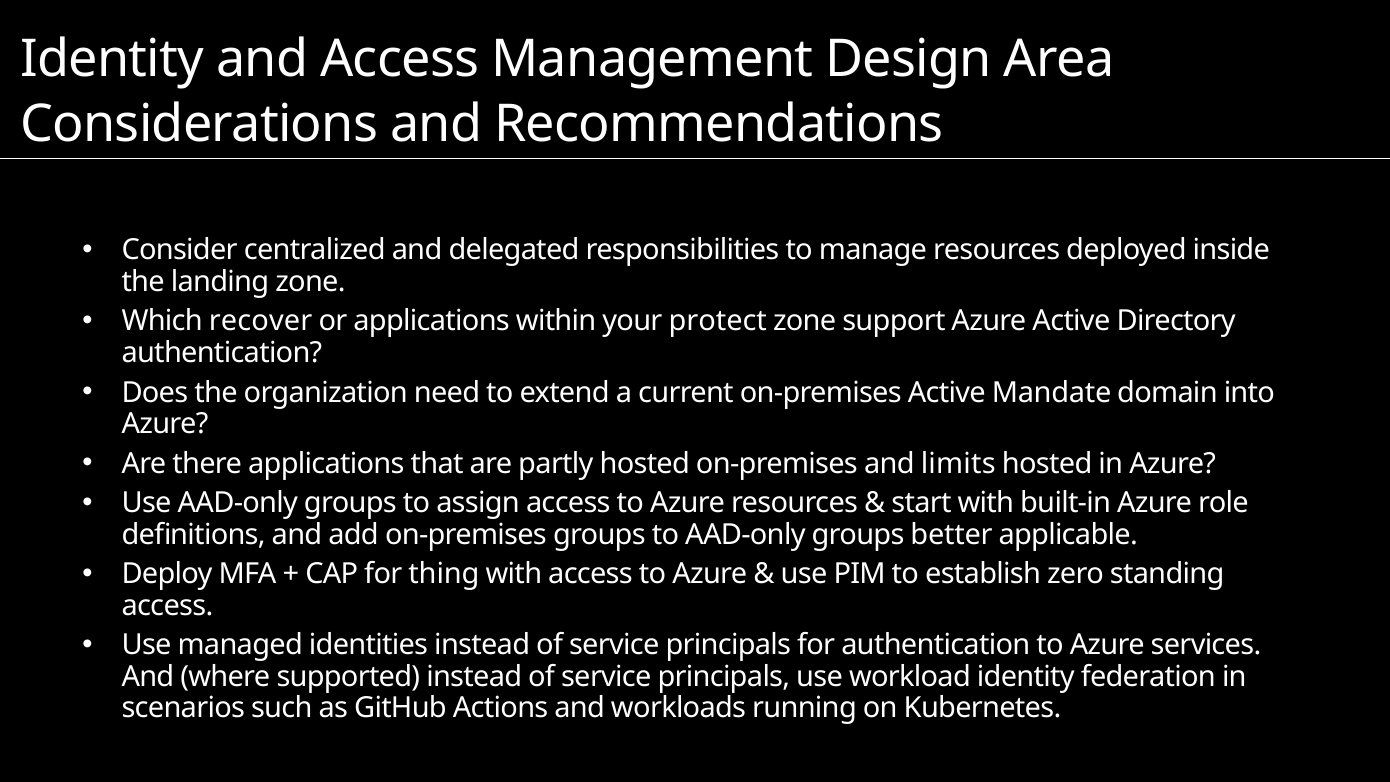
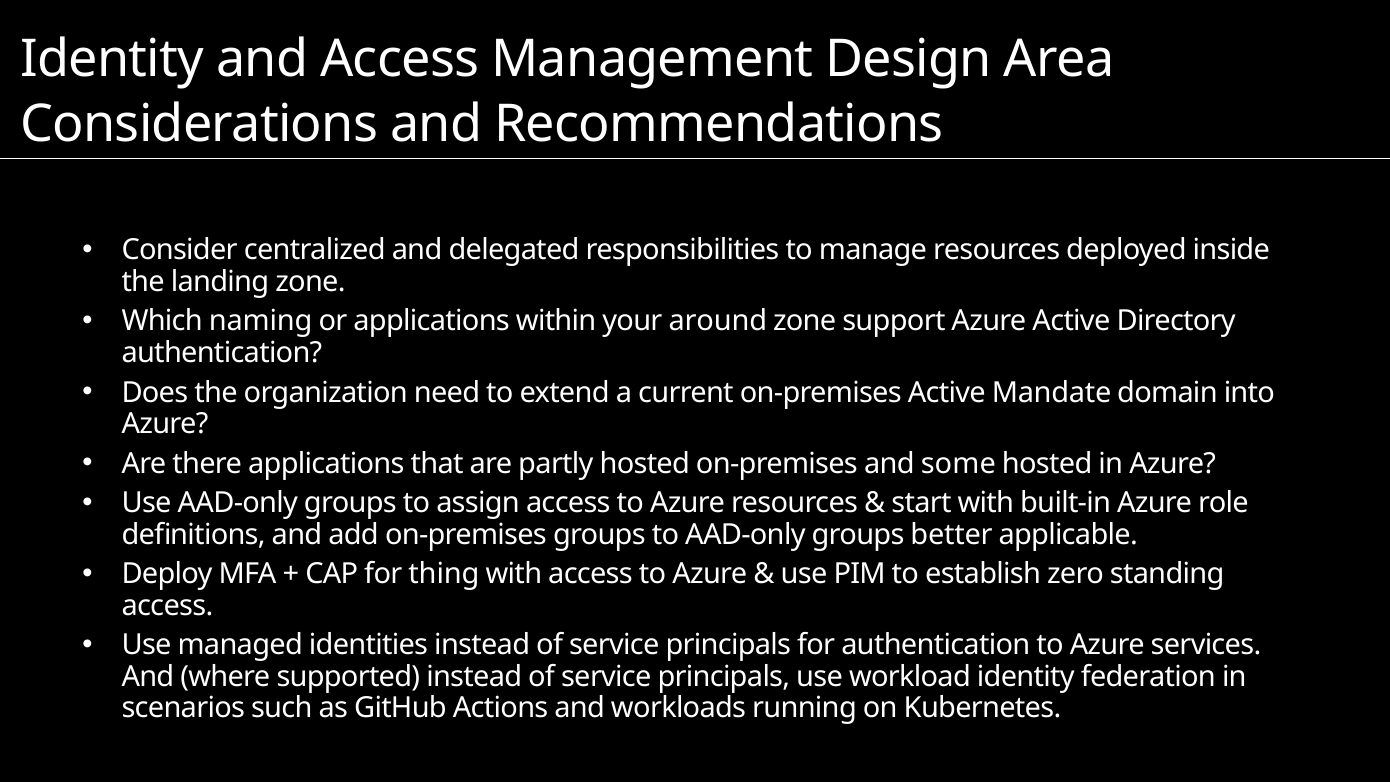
recover: recover -> naming
protect: protect -> around
limits: limits -> some
